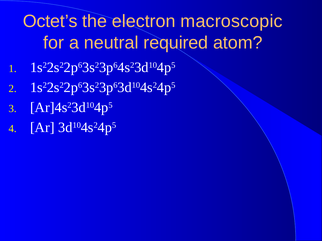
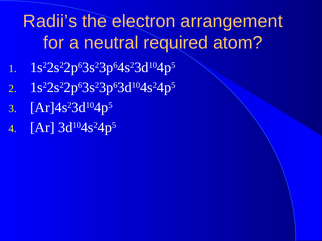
Octet’s: Octet’s -> Radii’s
macroscopic: macroscopic -> arrangement
